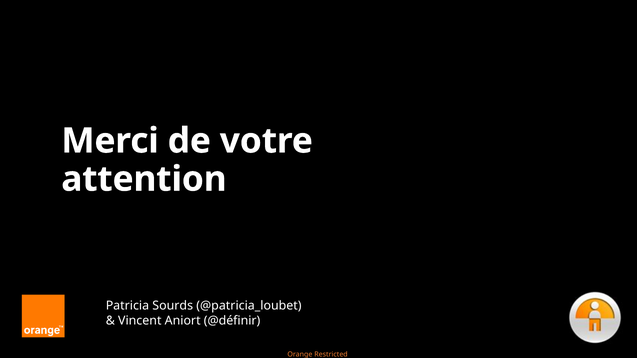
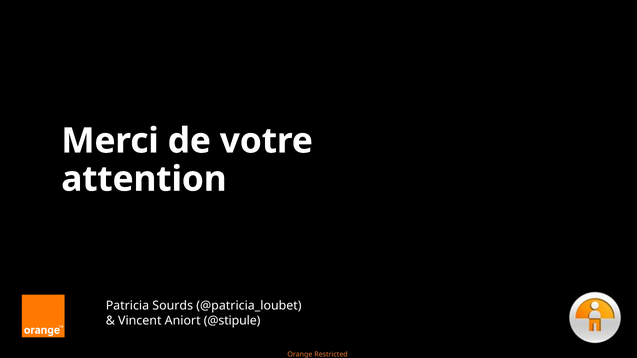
@définir: @définir -> @stipule
